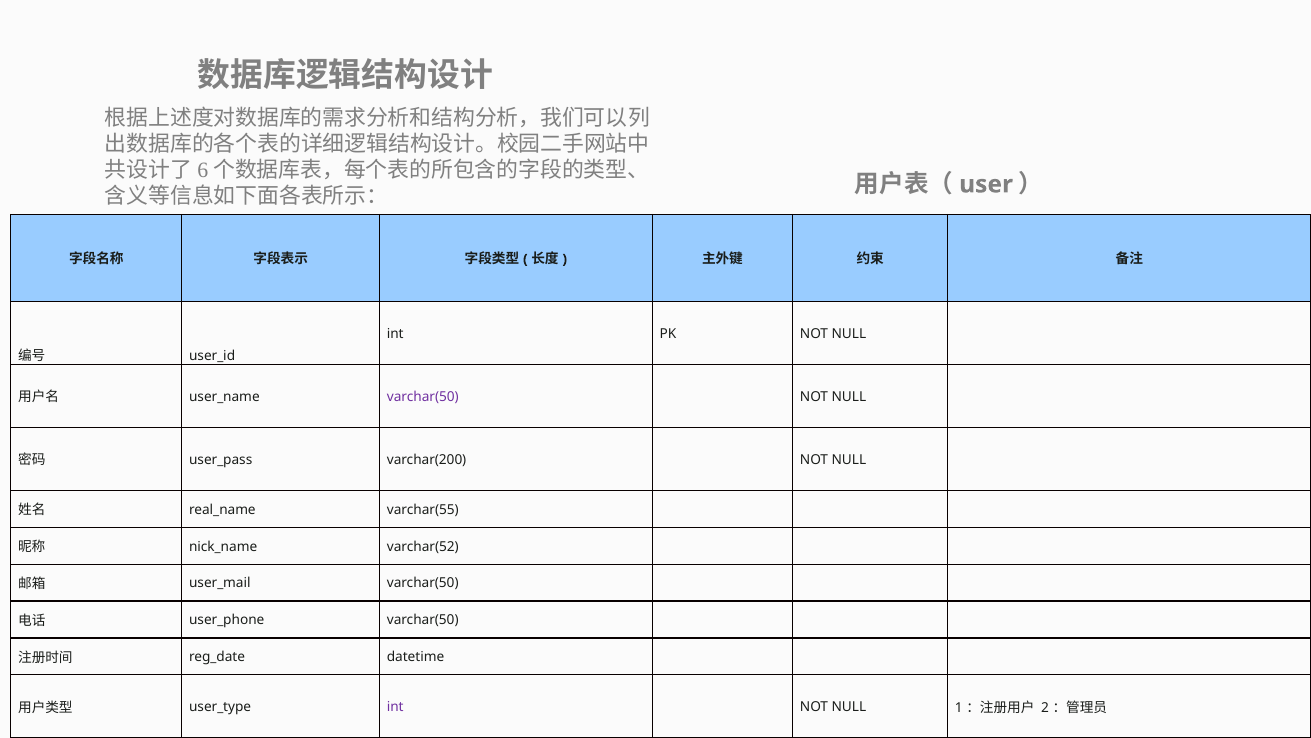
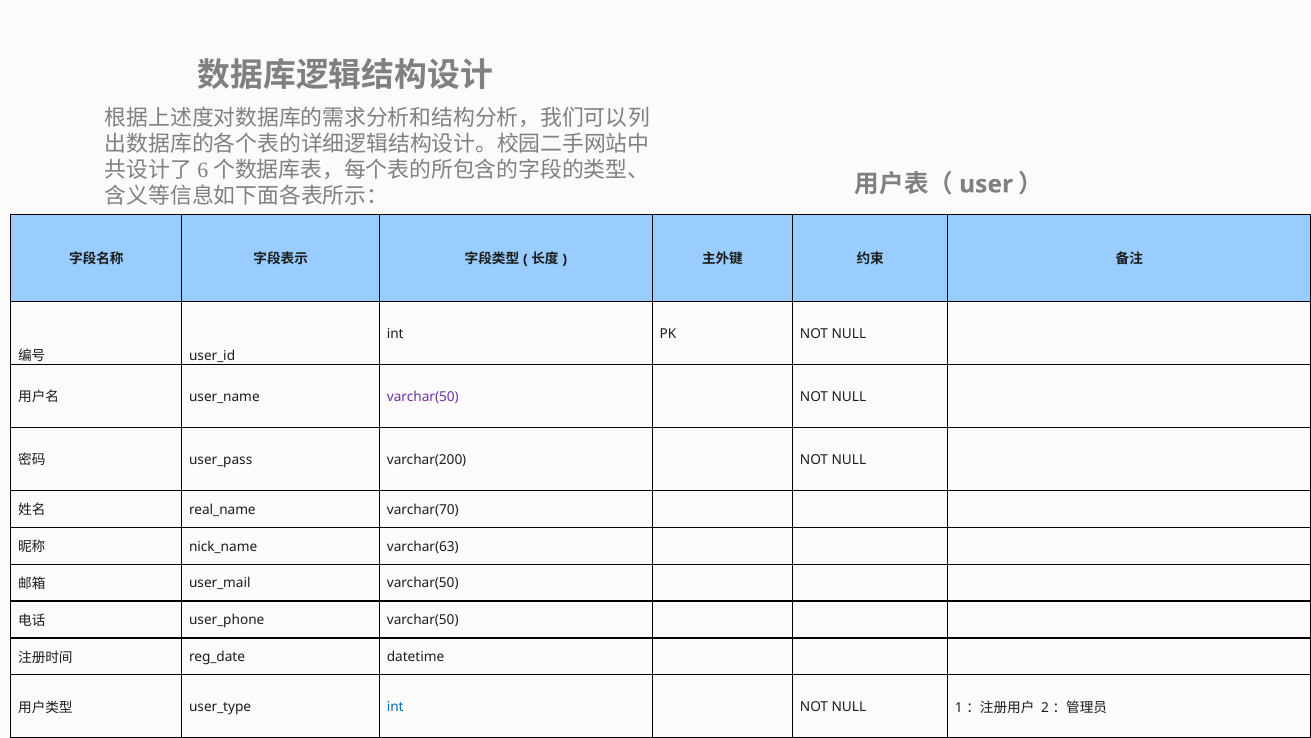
varchar(55: varchar(55 -> varchar(70
varchar(52: varchar(52 -> varchar(63
int at (395, 706) colour: purple -> blue
